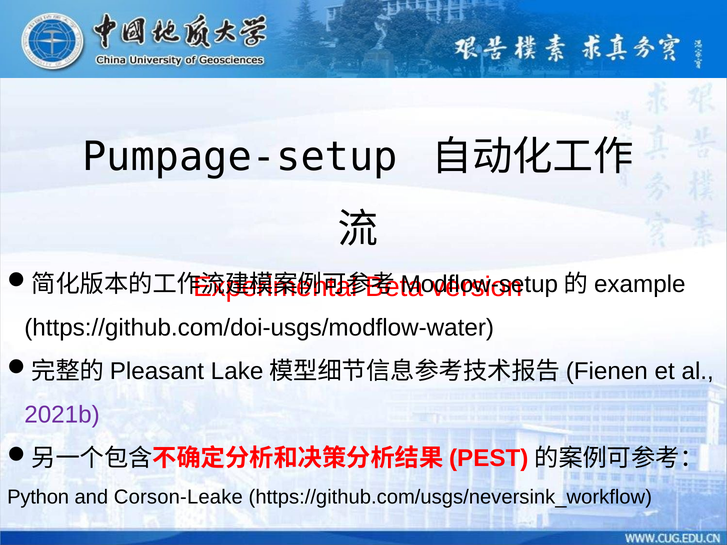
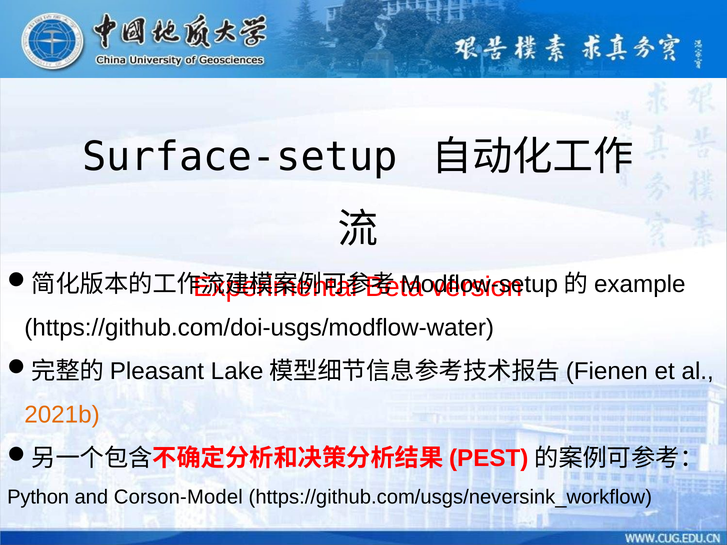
Pumpage-setup: Pumpage-setup -> Surface-setup
2021b colour: purple -> orange
Corson-Leake: Corson-Leake -> Corson-Model
